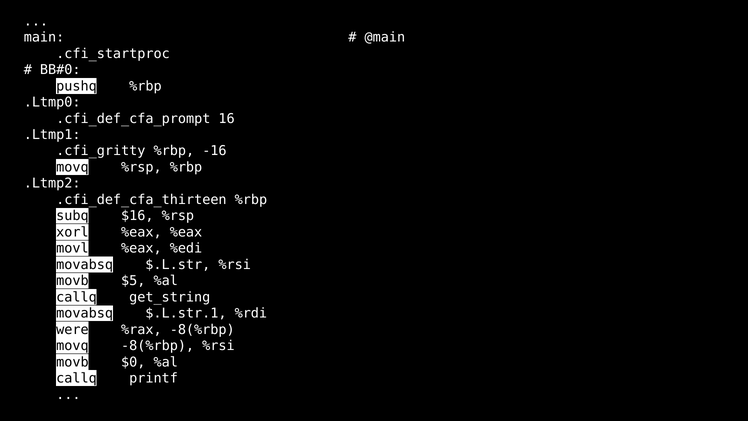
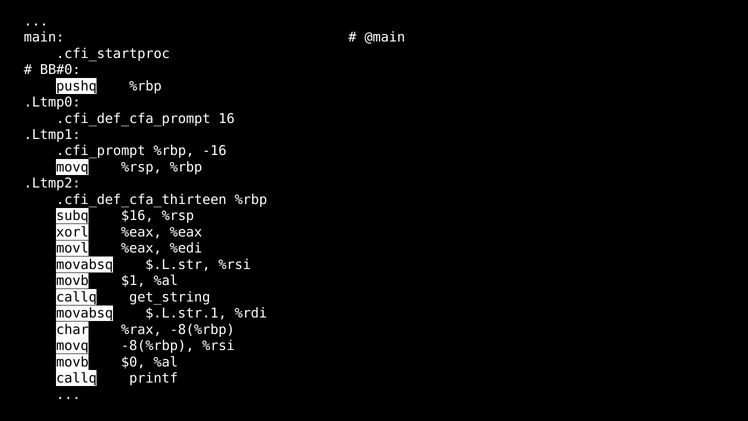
.cfi_gritty: .cfi_gritty -> .cfi_prompt
$5: $5 -> $1
were: were -> char
